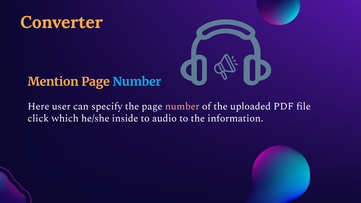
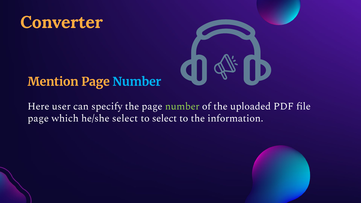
number at (182, 106) colour: pink -> light green
click at (38, 118): click -> page
he/she inside: inside -> select
to audio: audio -> select
